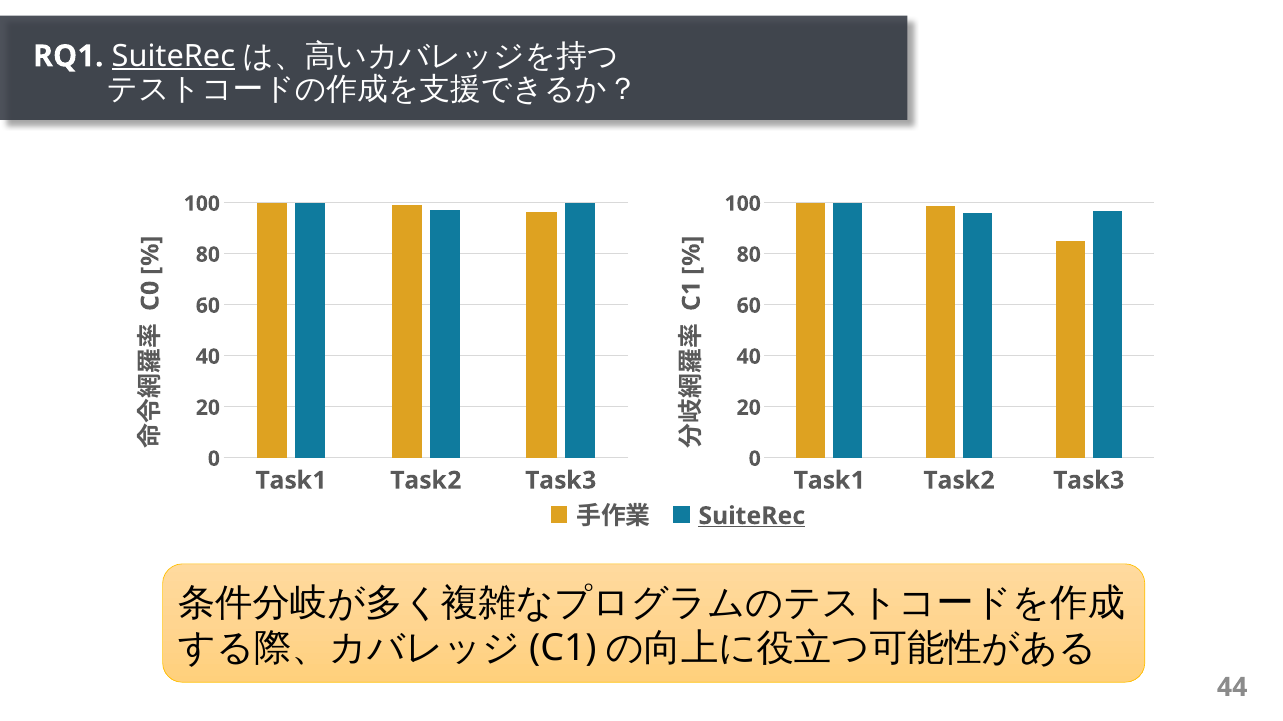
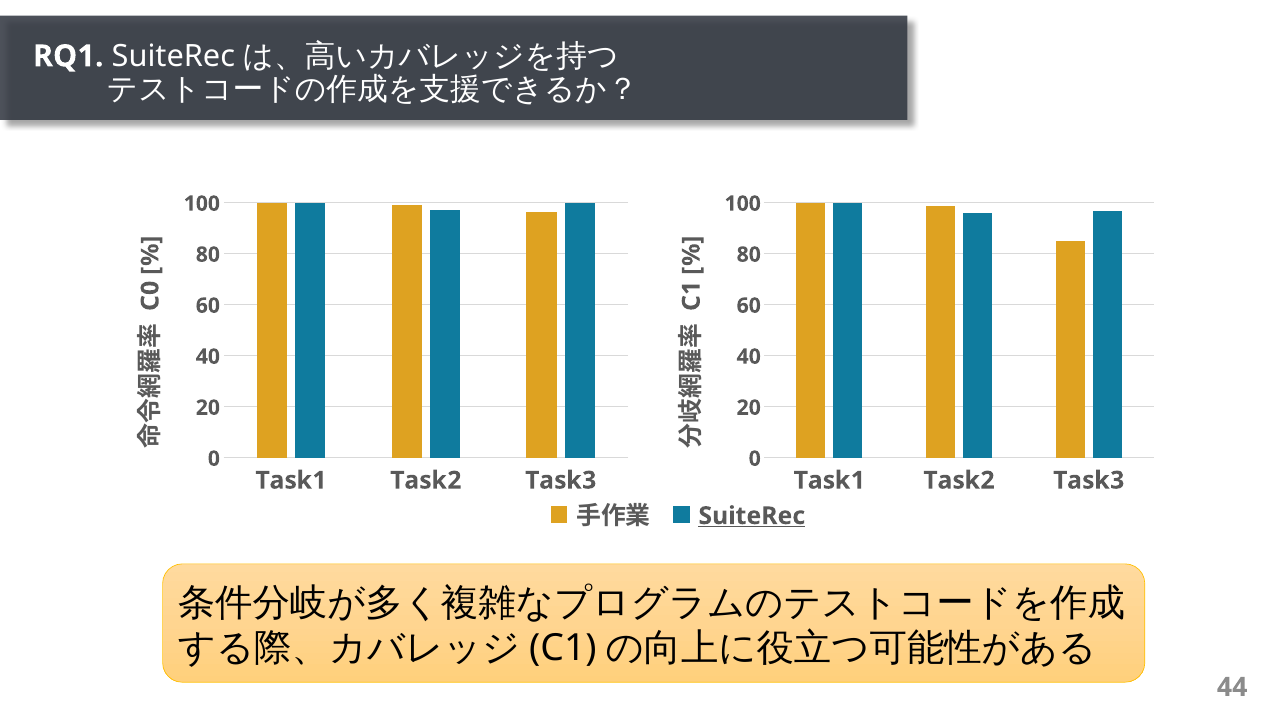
SuiteRec at (173, 56) underline: present -> none
